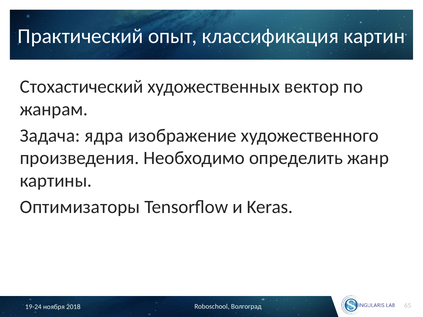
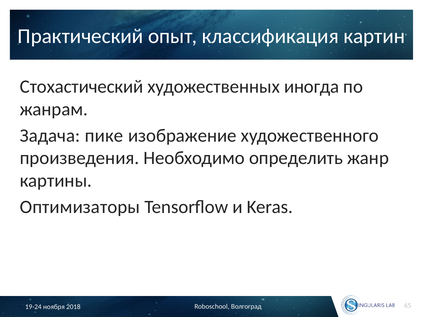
вектор: вектор -> иногда
ядра: ядра -> пике
